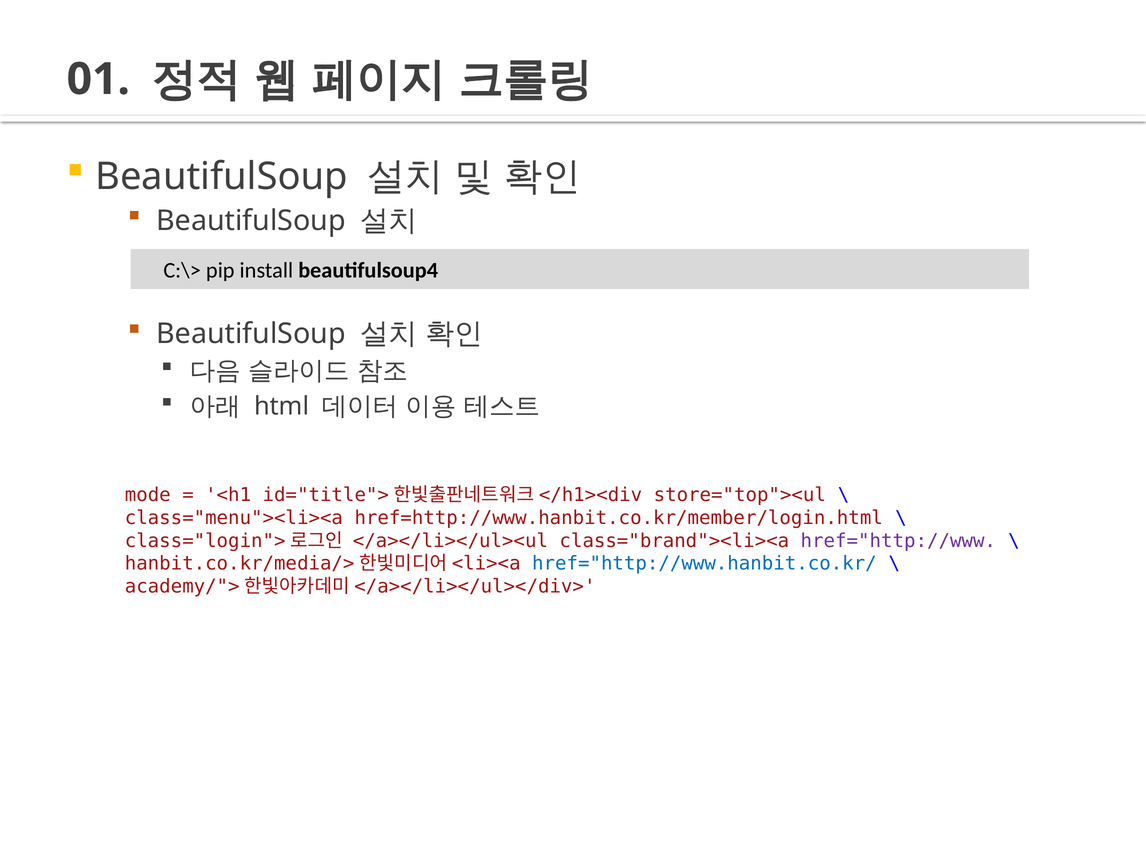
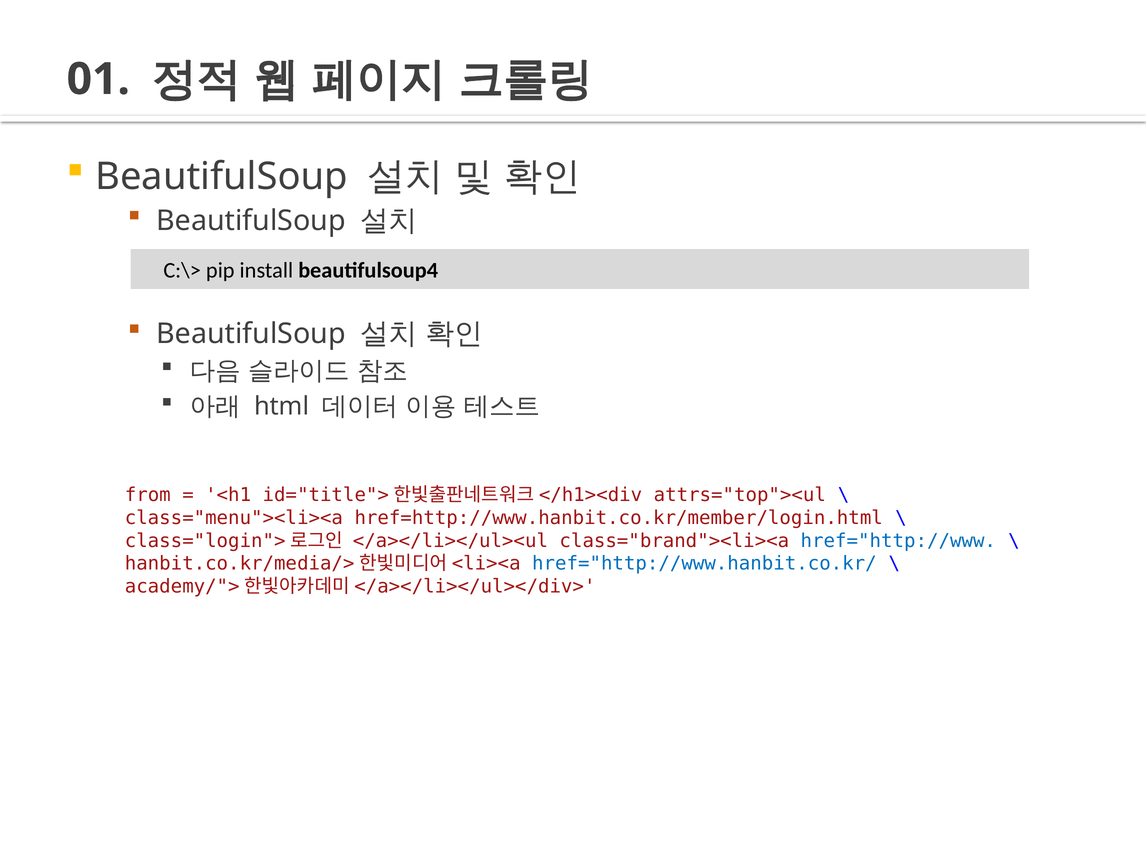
mode: mode -> from
store="top"><ul: store="top"><ul -> attrs="top"><ul
href="http://www colour: purple -> blue
